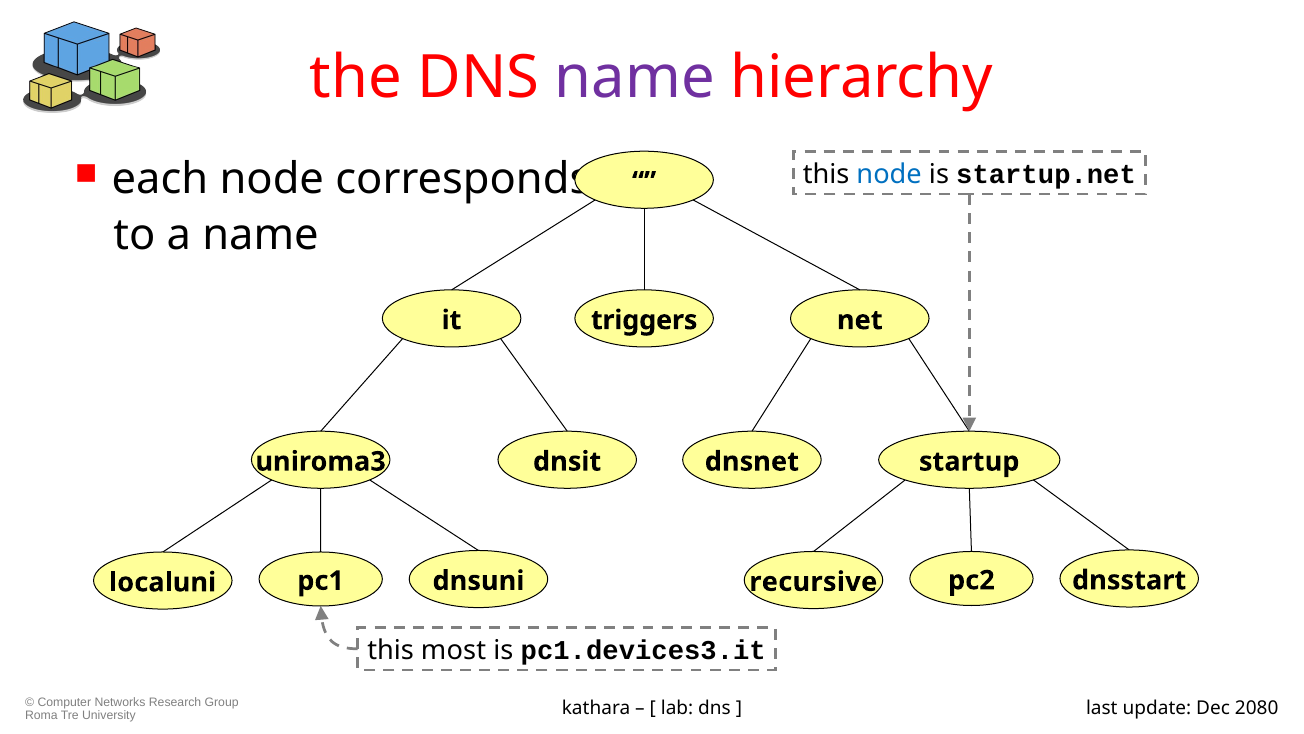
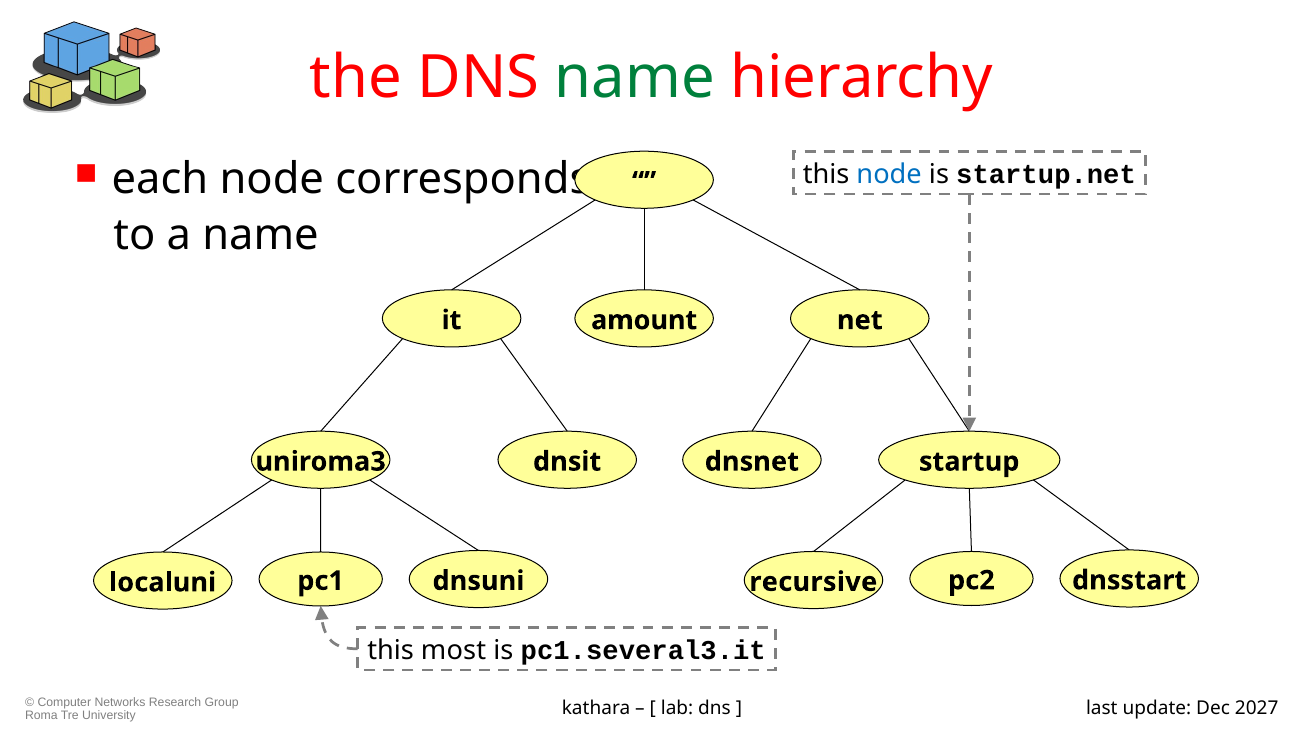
name at (635, 78) colour: purple -> green
triggers: triggers -> amount
pc1.devices3.it: pc1.devices3.it -> pc1.several3.it
2080: 2080 -> 2027
